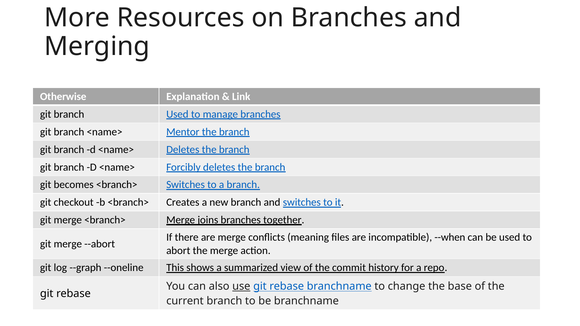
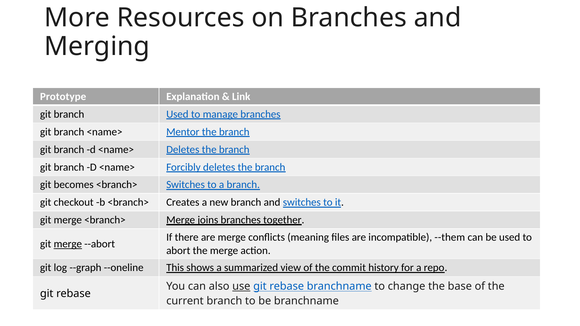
Otherwise: Otherwise -> Prototype
--when: --when -> --them
merge at (68, 244) underline: none -> present
